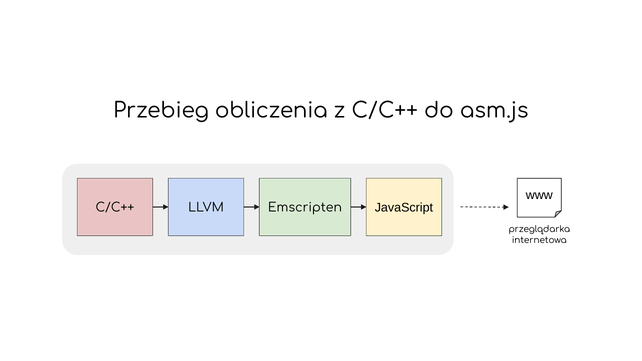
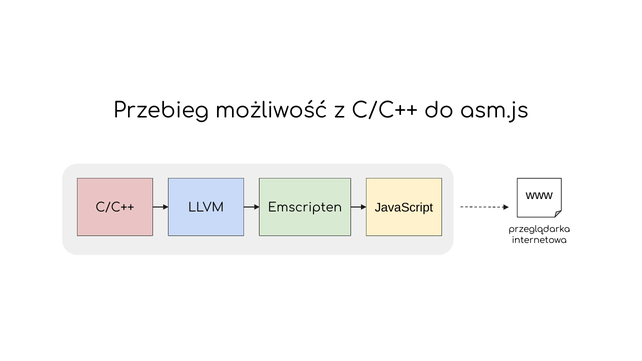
obliczenia: obliczenia -> możliwość
